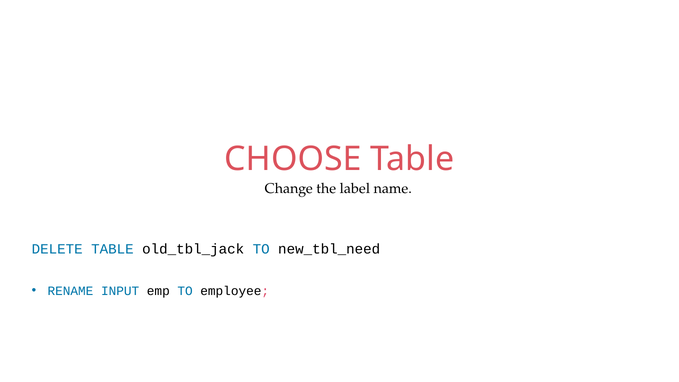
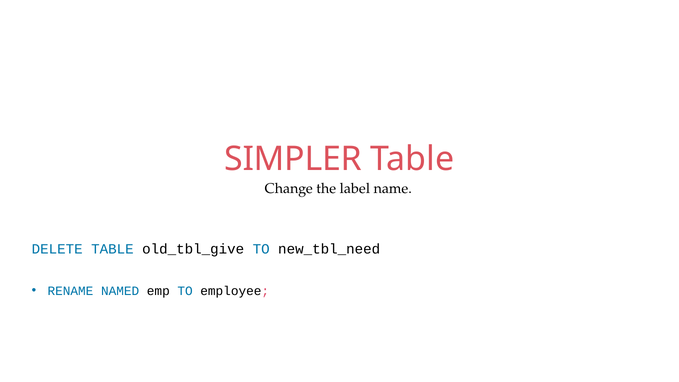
CHOOSE: CHOOSE -> SIMPLER
old_tbl_jack: old_tbl_jack -> old_tbl_give
INPUT: INPUT -> NAMED
